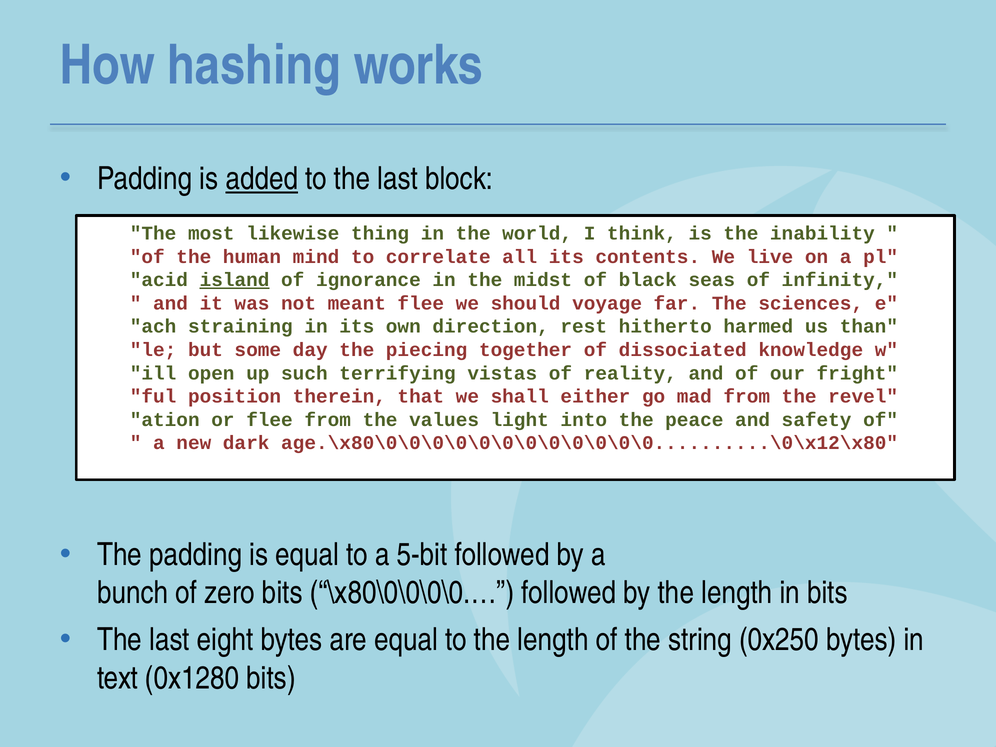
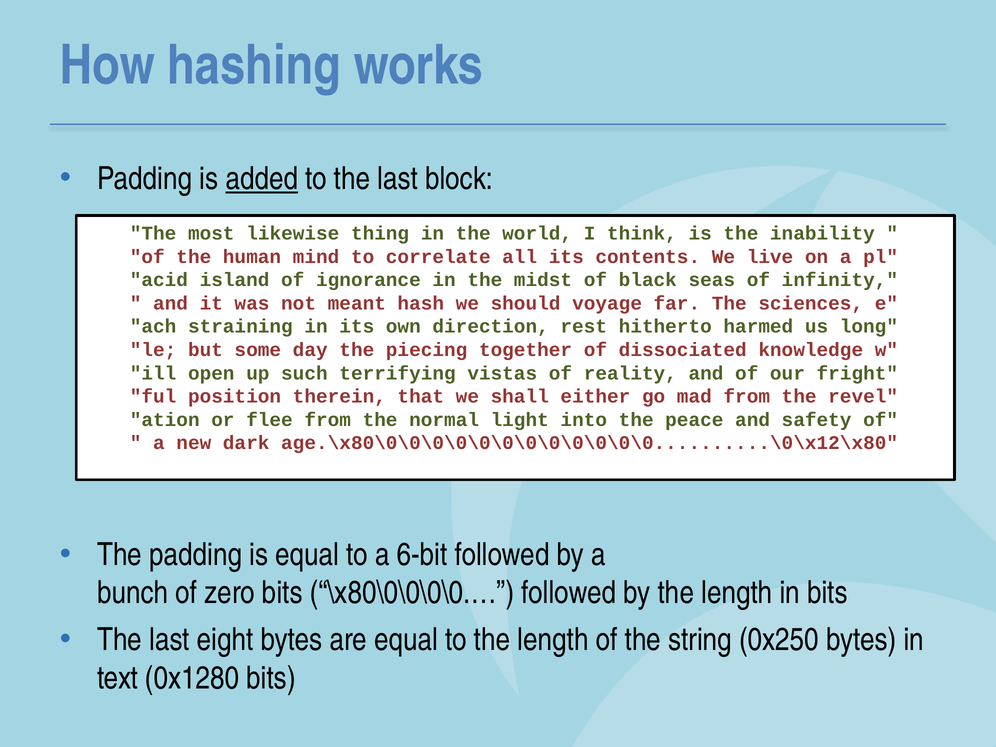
island underline: present -> none
meant flee: flee -> hash
than: than -> long
values: values -> normal
5-bit: 5-bit -> 6-bit
